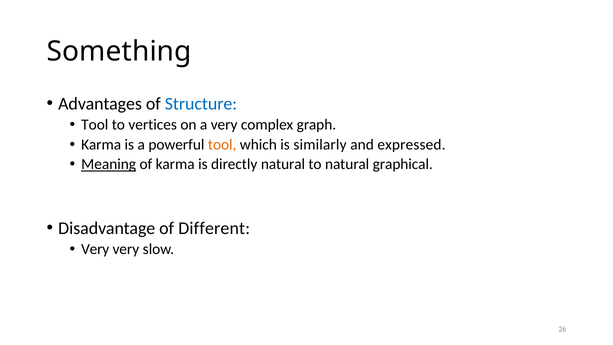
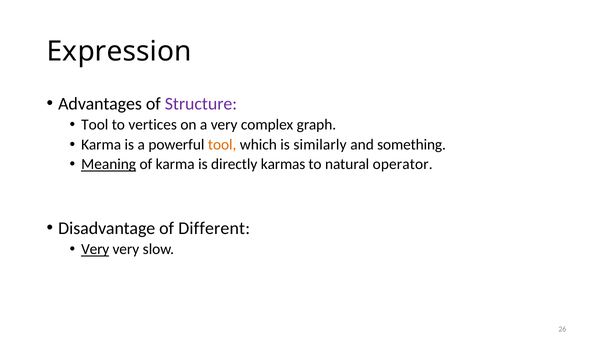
Something: Something -> Expression
Structure colour: blue -> purple
expressed: expressed -> something
directly natural: natural -> karmas
graphical: graphical -> operator
Very at (95, 249) underline: none -> present
